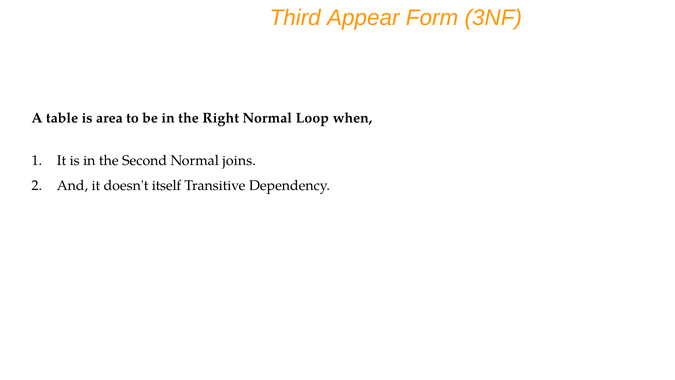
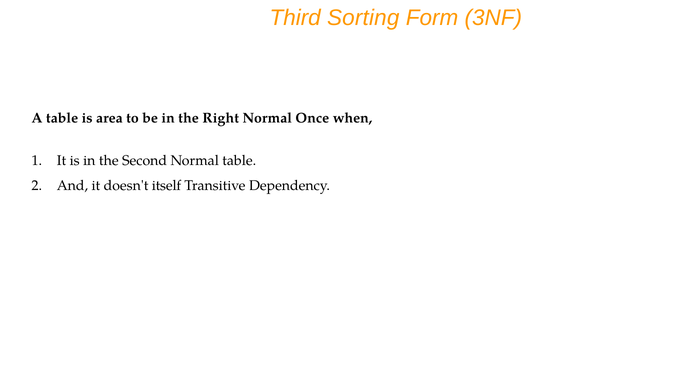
Appear: Appear -> Sorting
Loop: Loop -> Once
Normal joins: joins -> table
